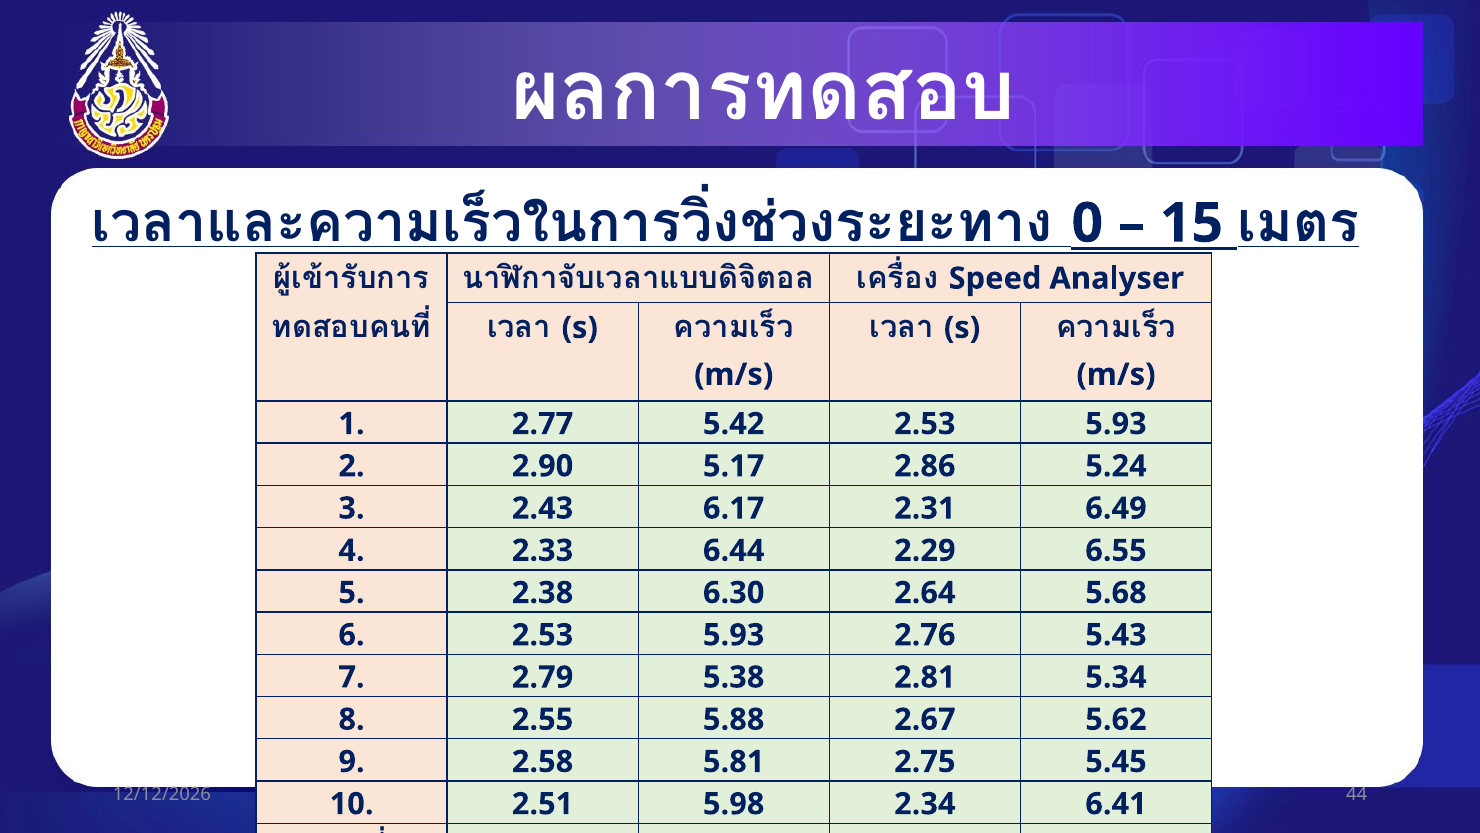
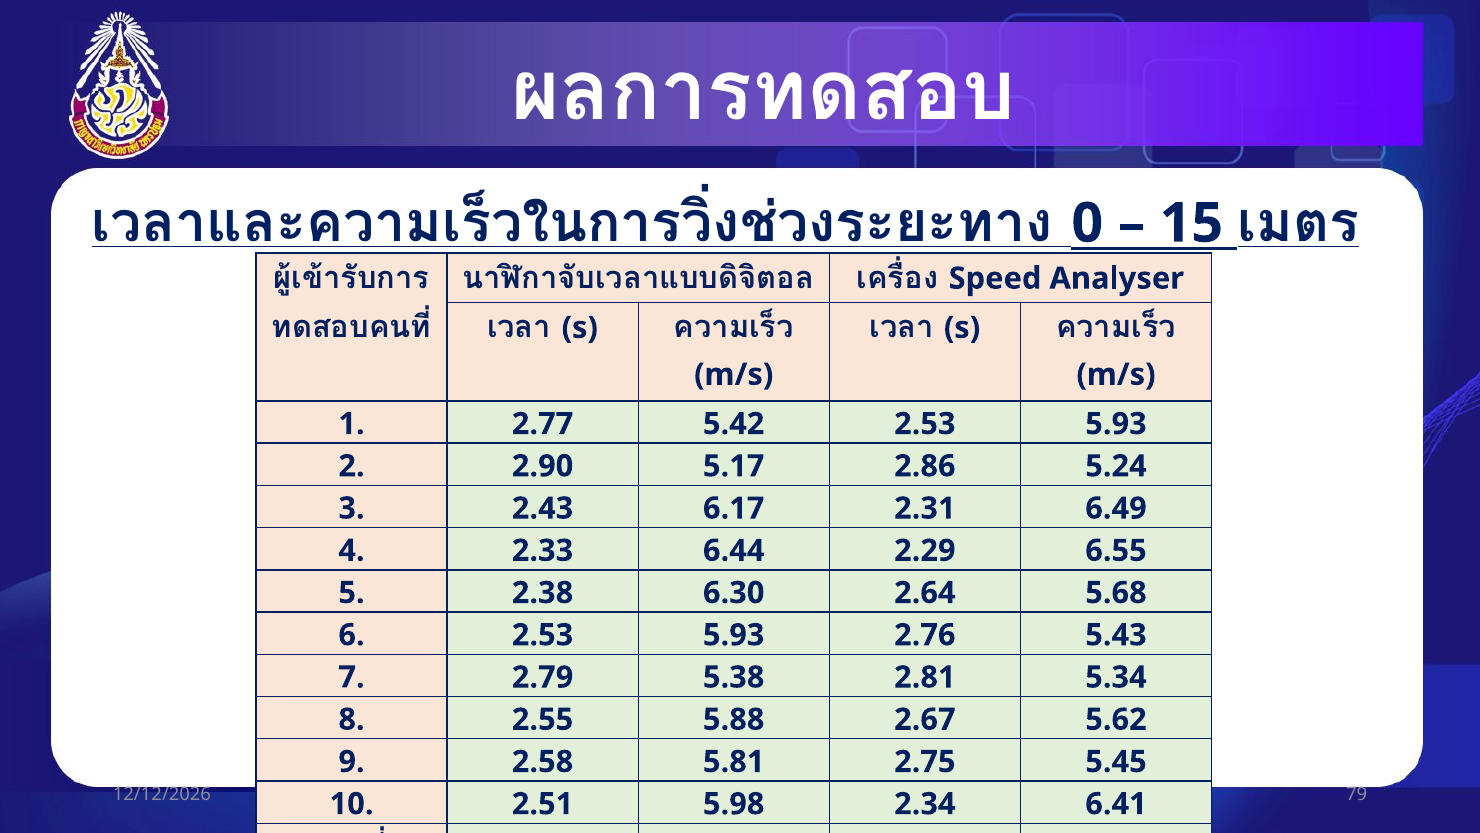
44: 44 -> 79
